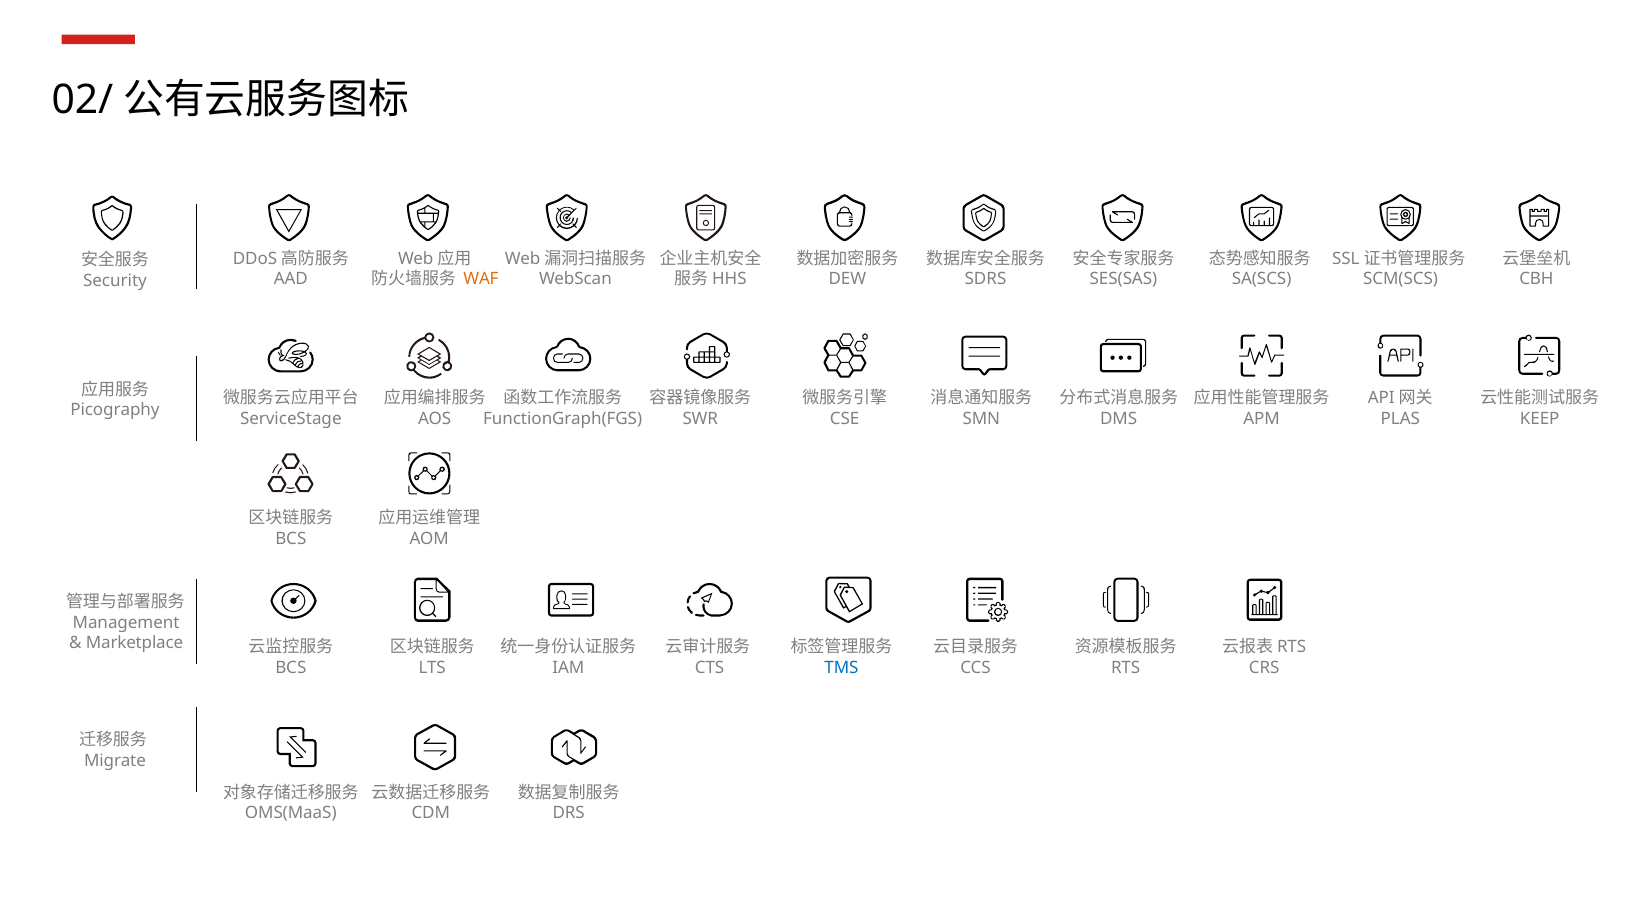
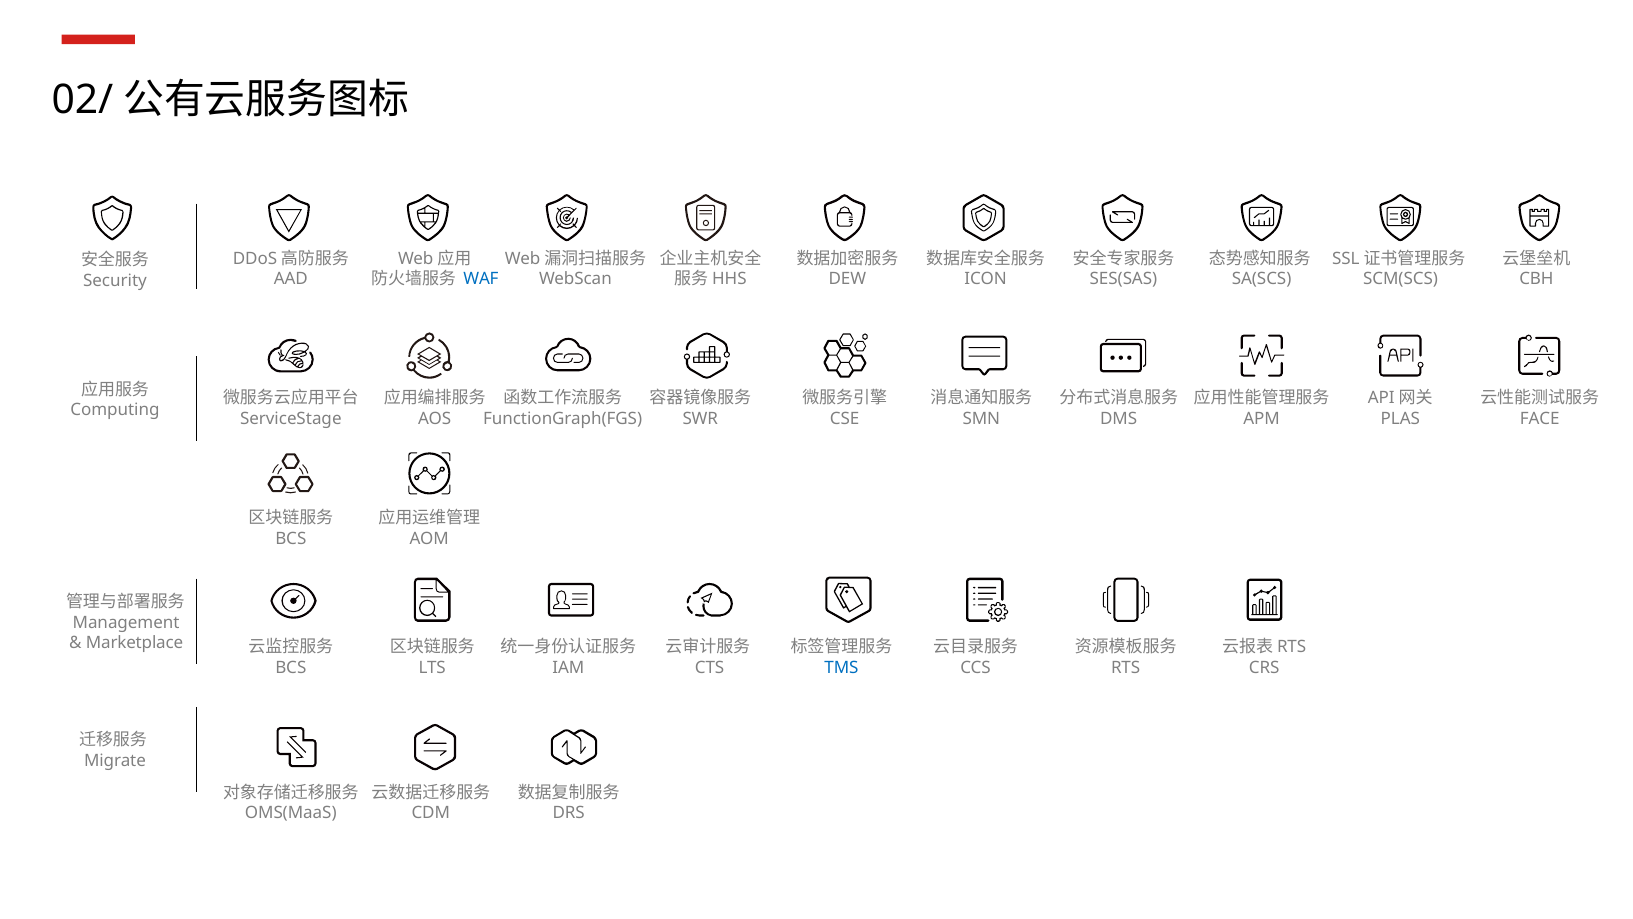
WAF colour: orange -> blue
SDRS: SDRS -> ICON
Picography: Picography -> Computing
KEEP: KEEP -> FACE
